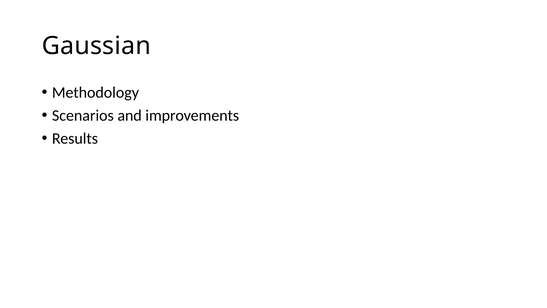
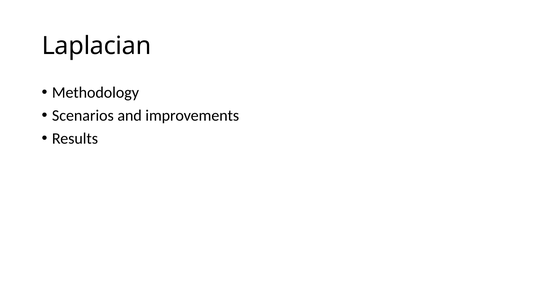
Gaussian: Gaussian -> Laplacian
